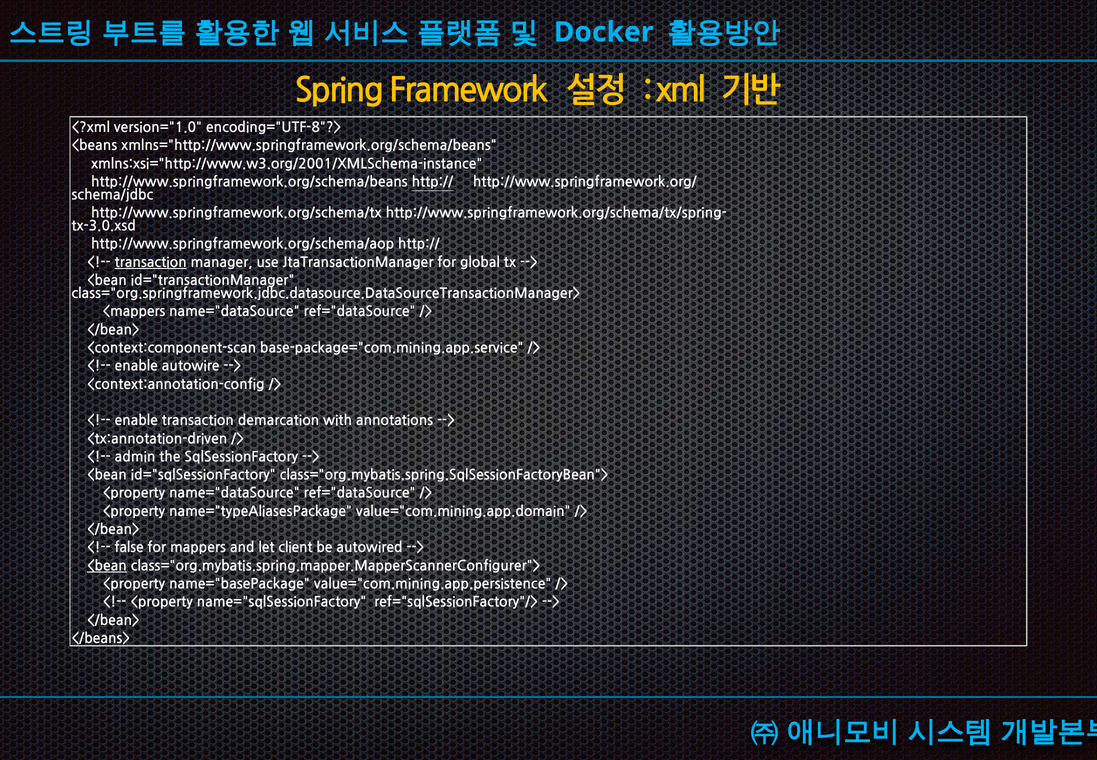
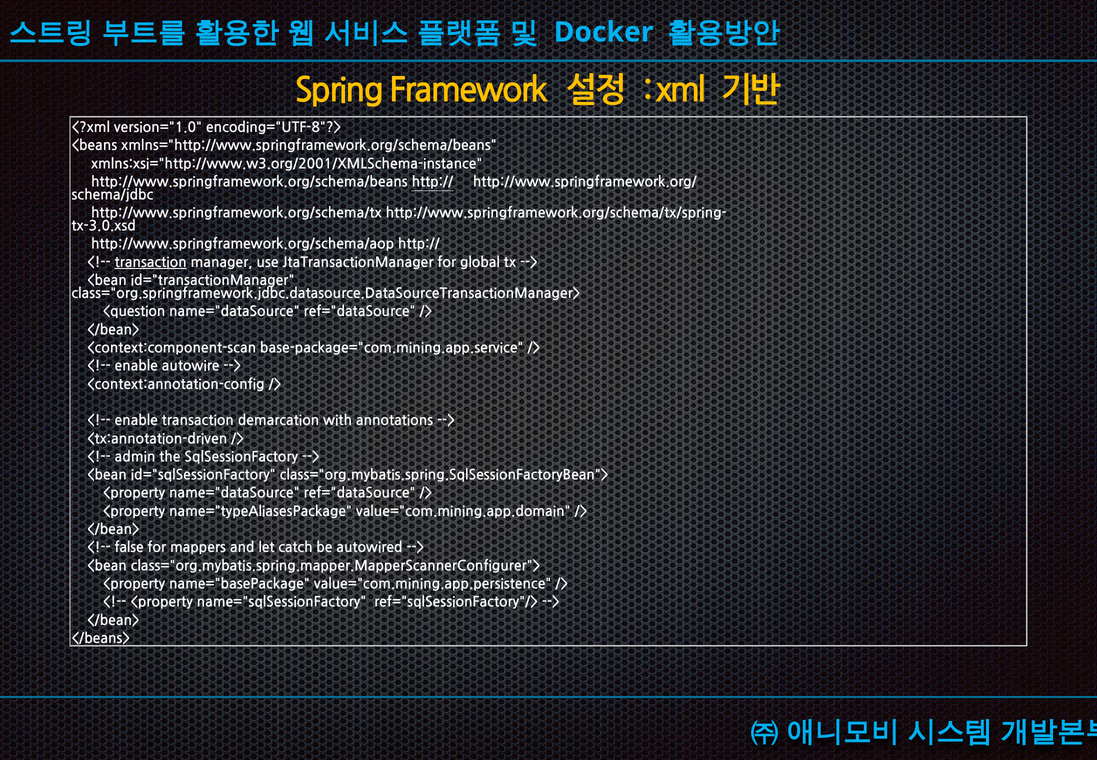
<mappers: <mappers -> <question
client: client -> catch
<bean at (107, 566) underline: present -> none
